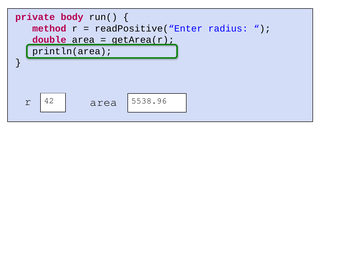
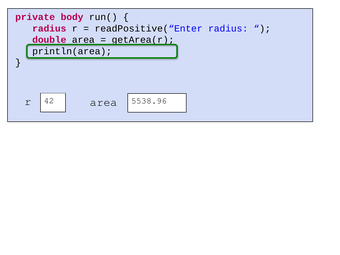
method at (49, 28): method -> radius
